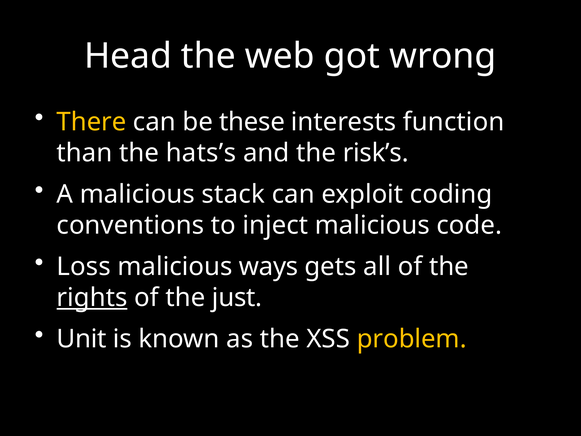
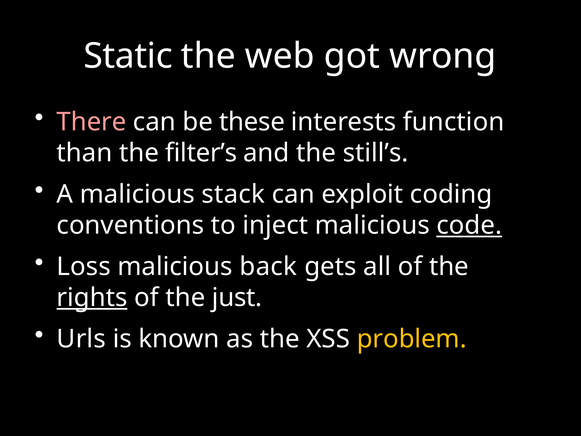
Head: Head -> Static
There colour: yellow -> pink
hats’s: hats’s -> filter’s
risk’s: risk’s -> still’s
code underline: none -> present
ways: ways -> back
Unit: Unit -> Urls
